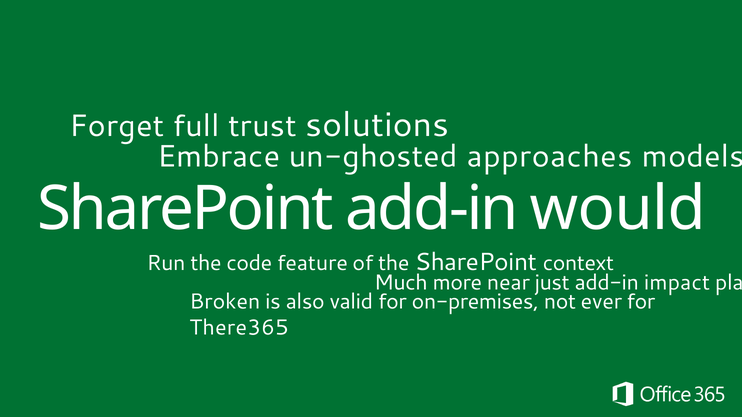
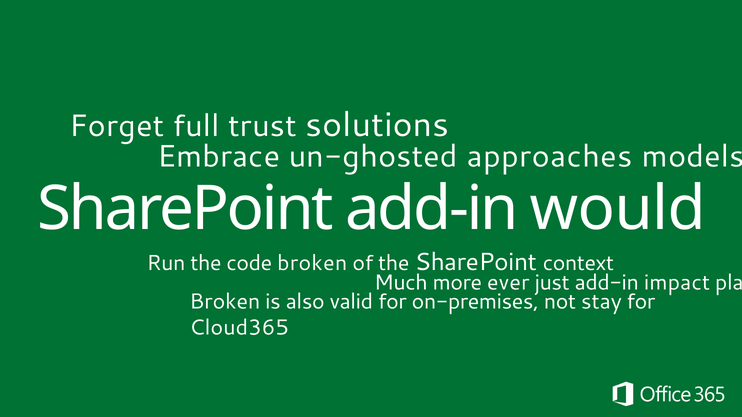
code feature: feature -> broken
near: near -> ever
ever: ever -> stay
There365: There365 -> Cloud365
